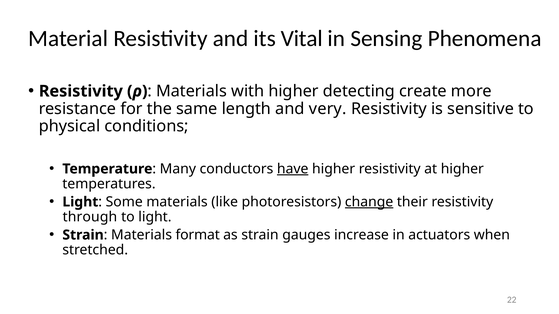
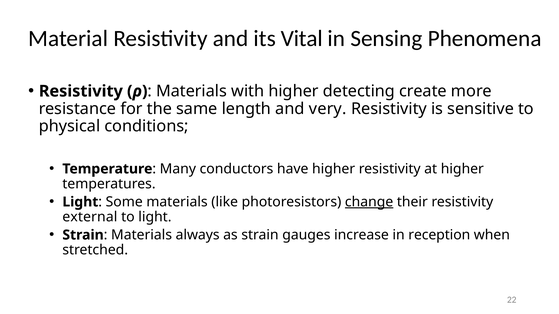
have underline: present -> none
through: through -> external
format: format -> always
actuators: actuators -> reception
